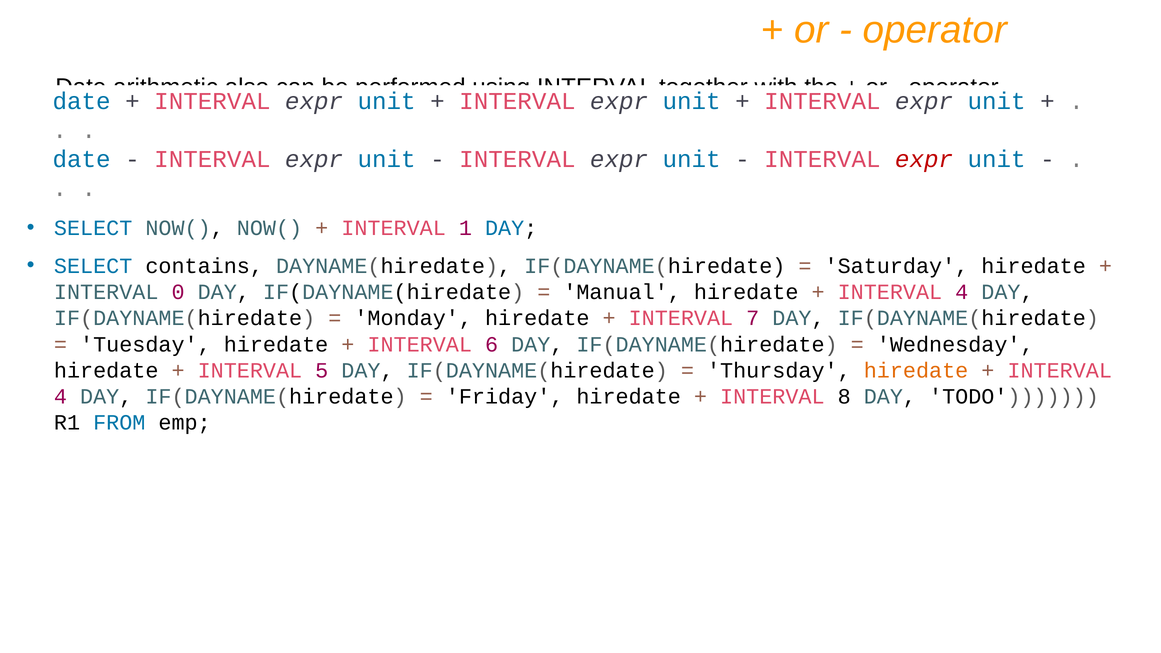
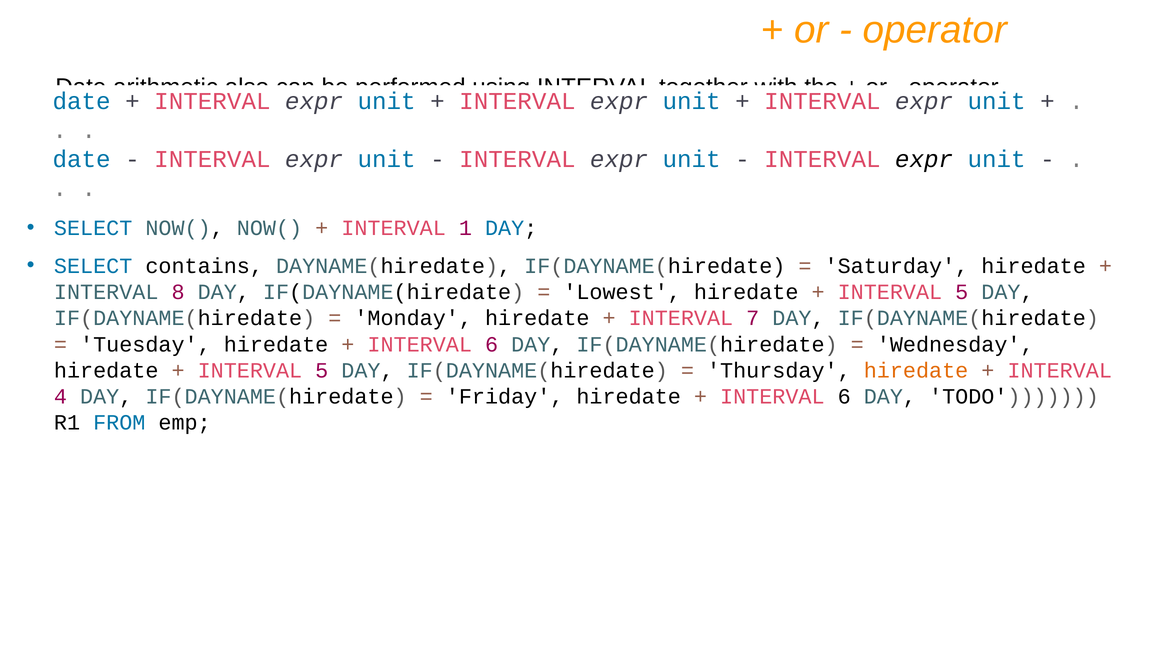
expr at (924, 159) colour: red -> black
0: 0 -> 8
Manual: Manual -> Lowest
4 at (962, 292): 4 -> 5
8 at (844, 397): 8 -> 6
